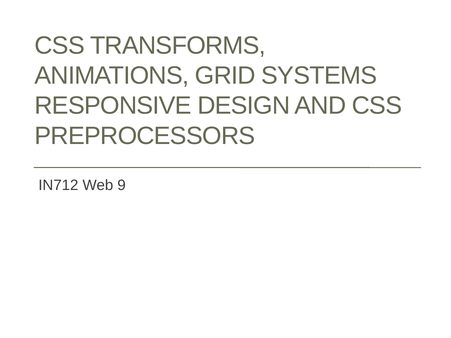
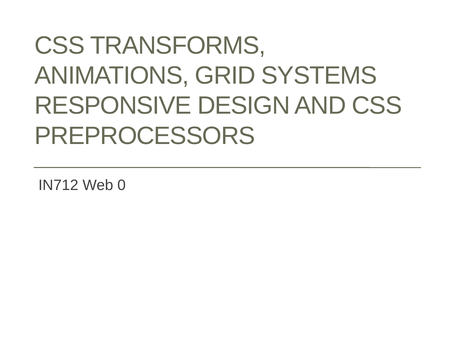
9: 9 -> 0
